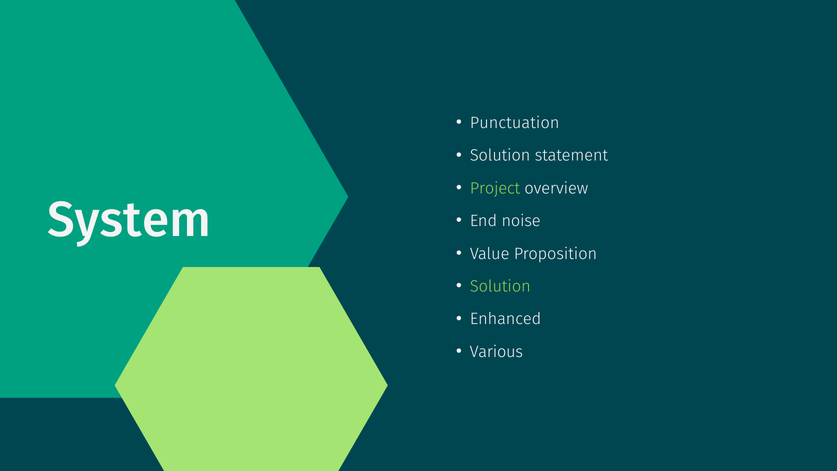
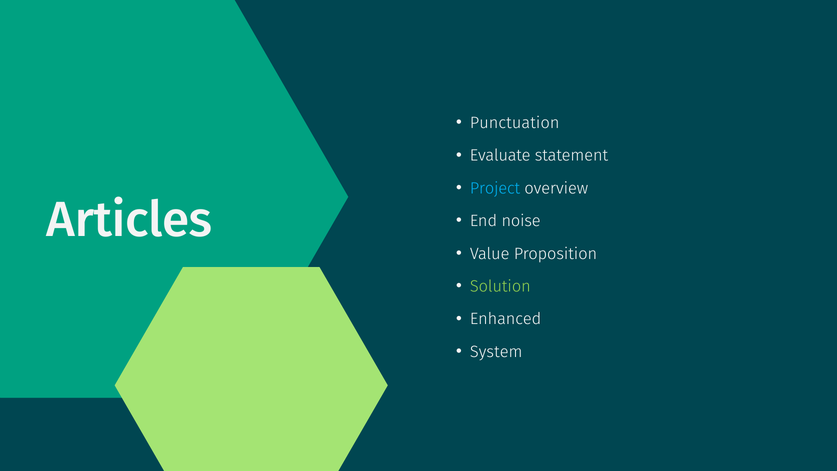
Solution at (500, 156): Solution -> Evaluate
Project colour: light green -> light blue
System: System -> Articles
Various: Various -> System
